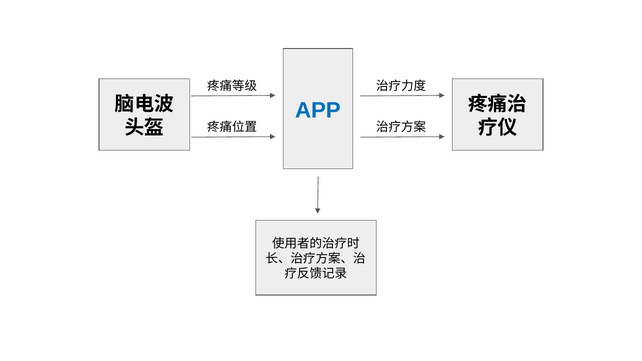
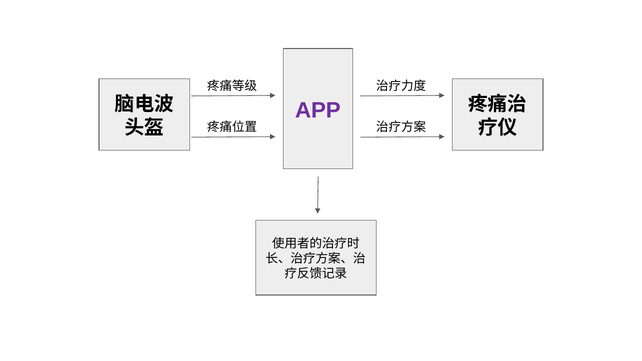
APP colour: blue -> purple
